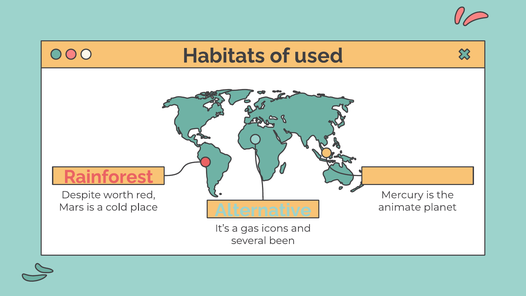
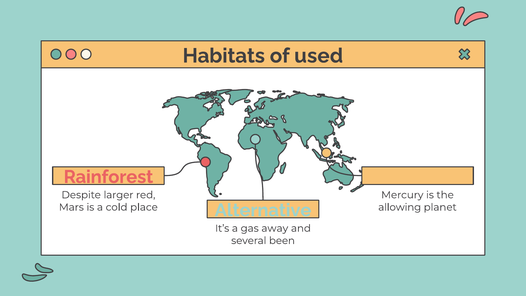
worth: worth -> larger
animate: animate -> allowing
icons: icons -> away
